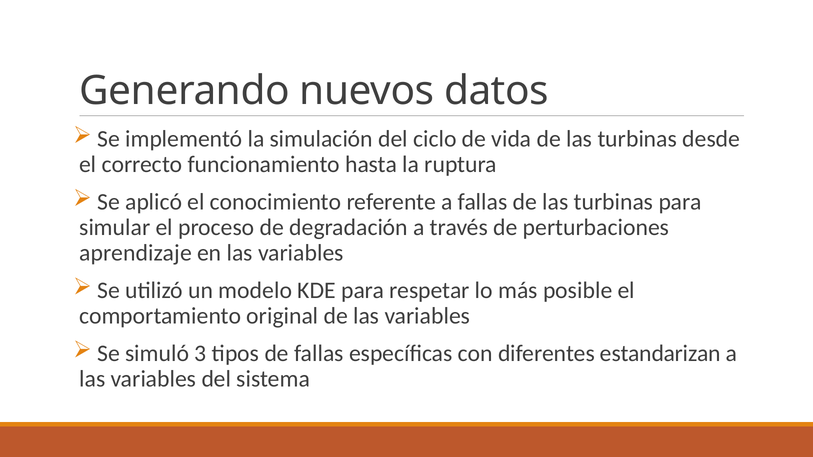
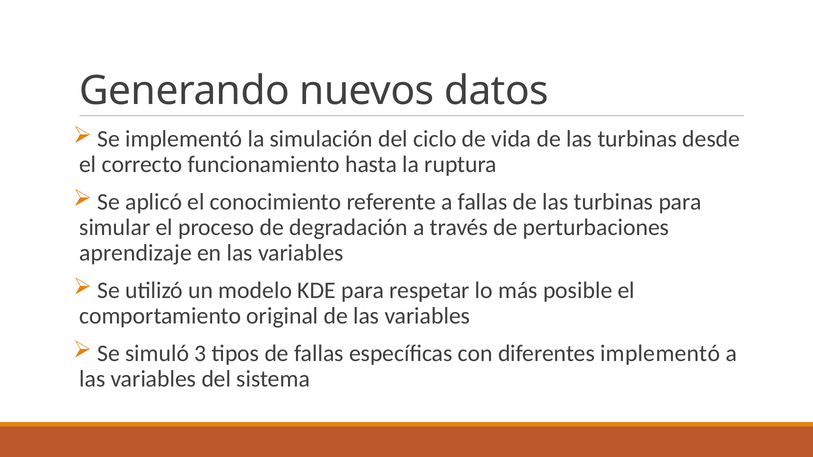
diferentes estandarizan: estandarizan -> implementó
